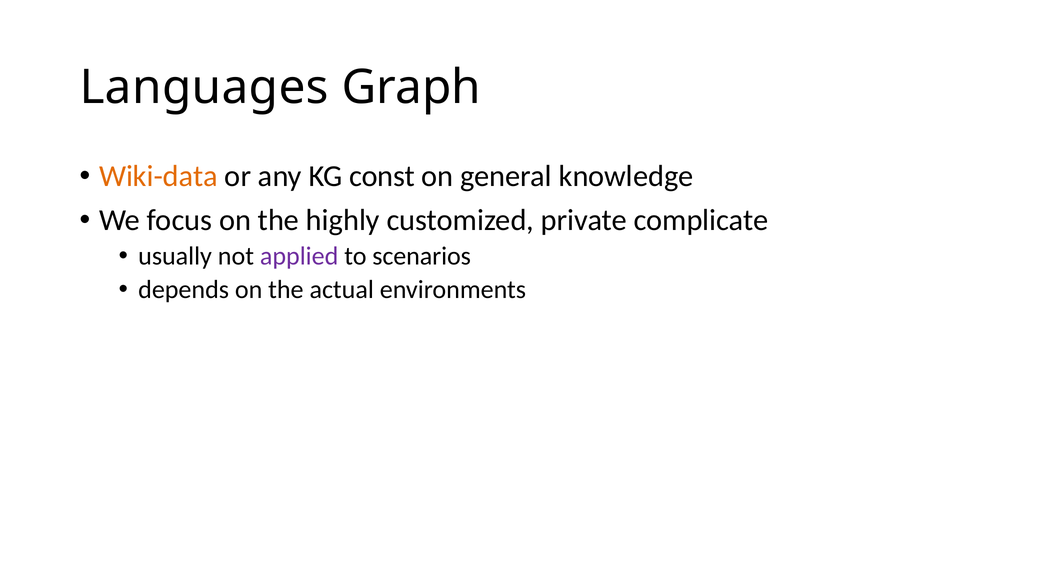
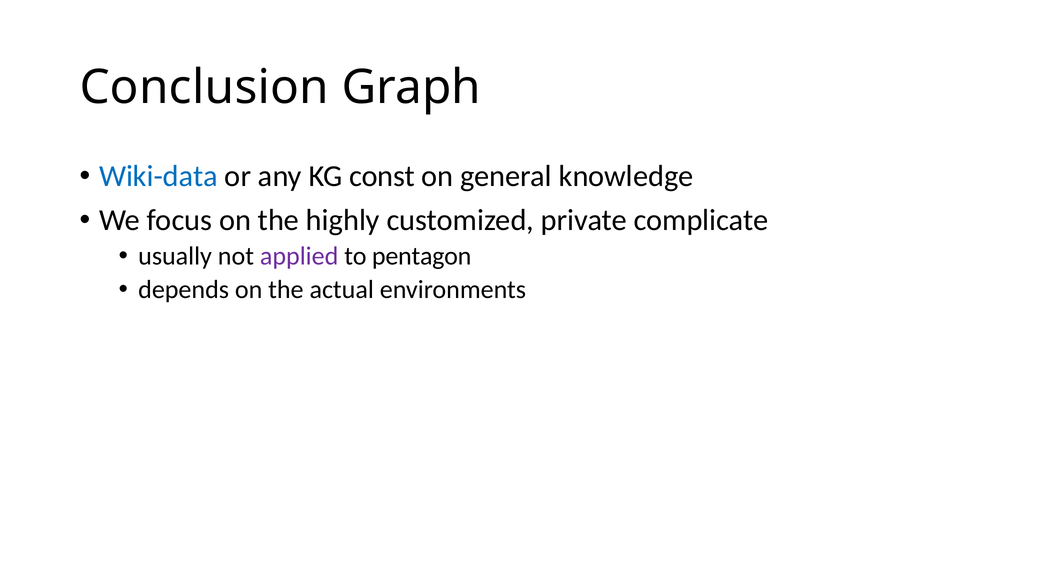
Languages: Languages -> Conclusion
Wiki-data colour: orange -> blue
scenarios: scenarios -> pentagon
